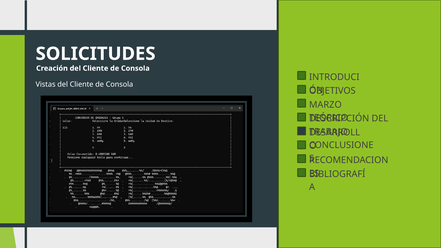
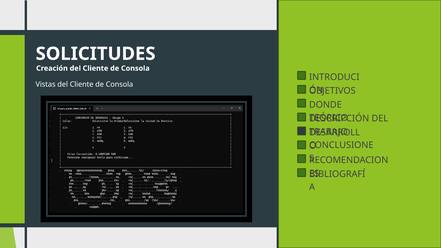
MARZO: MARZO -> DONDE
